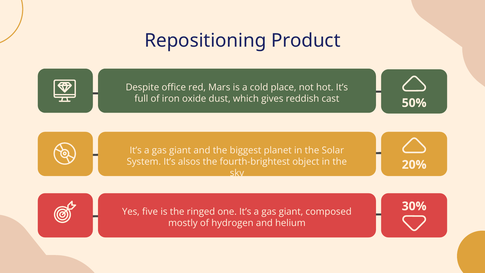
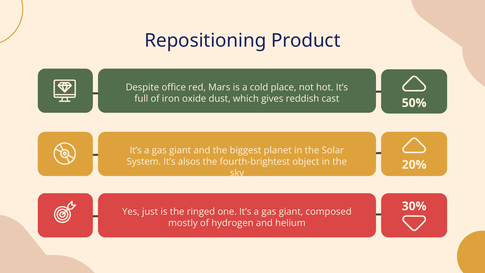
five: five -> just
